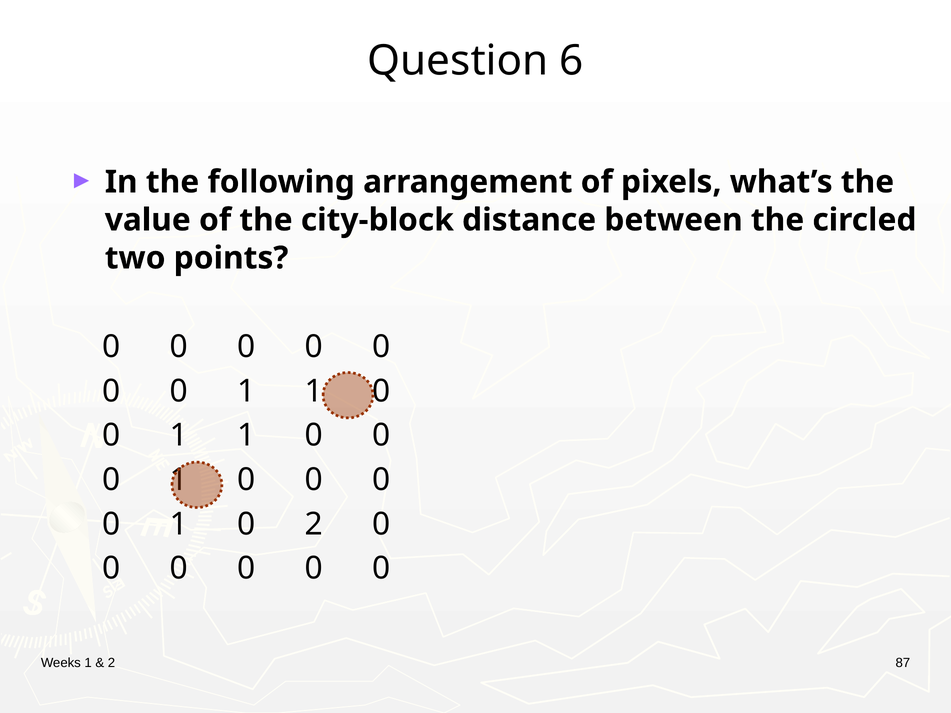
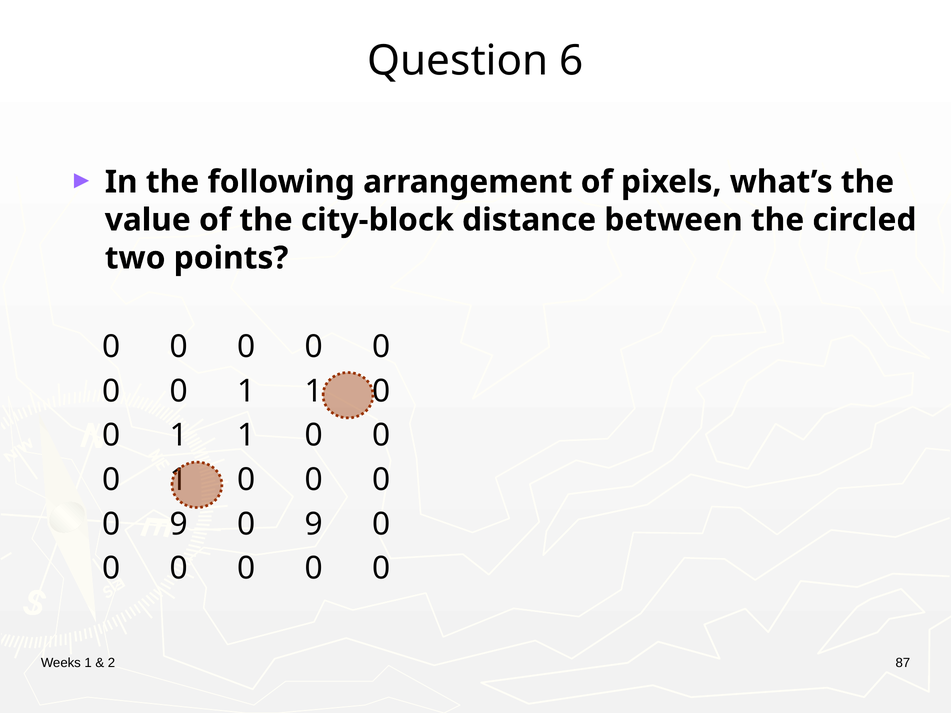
1 at (179, 524): 1 -> 9
2 at (314, 524): 2 -> 9
